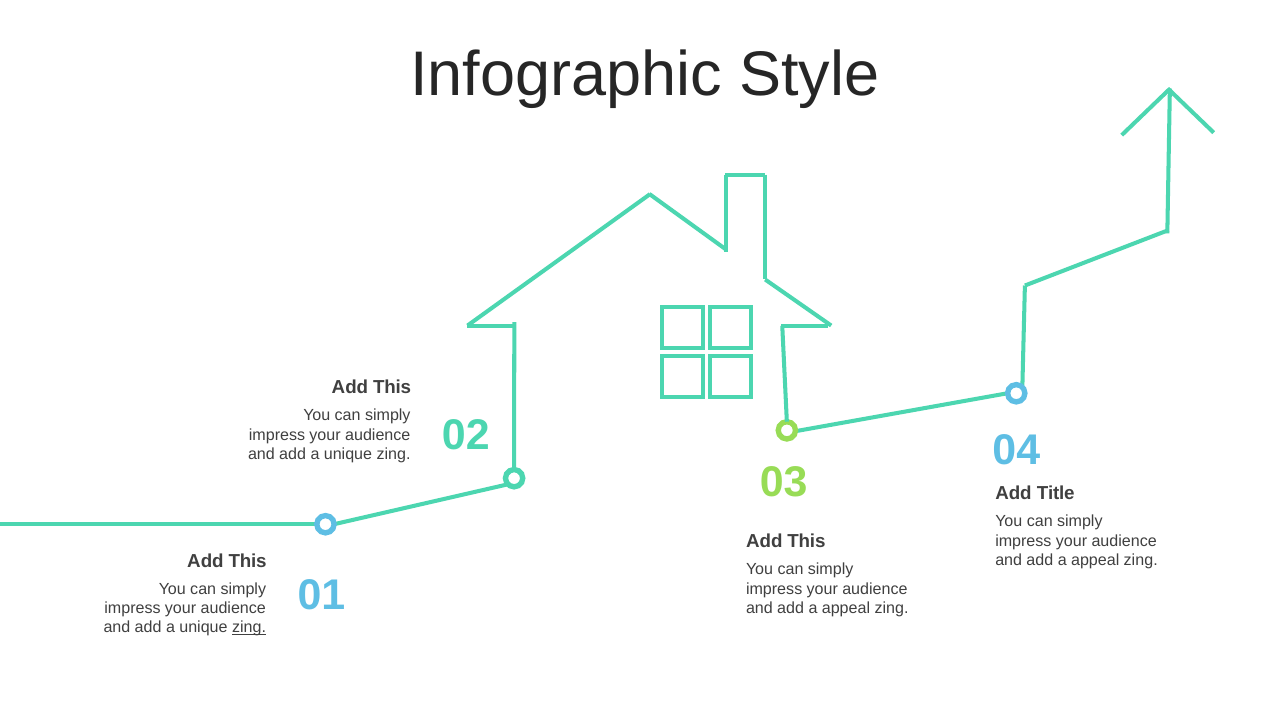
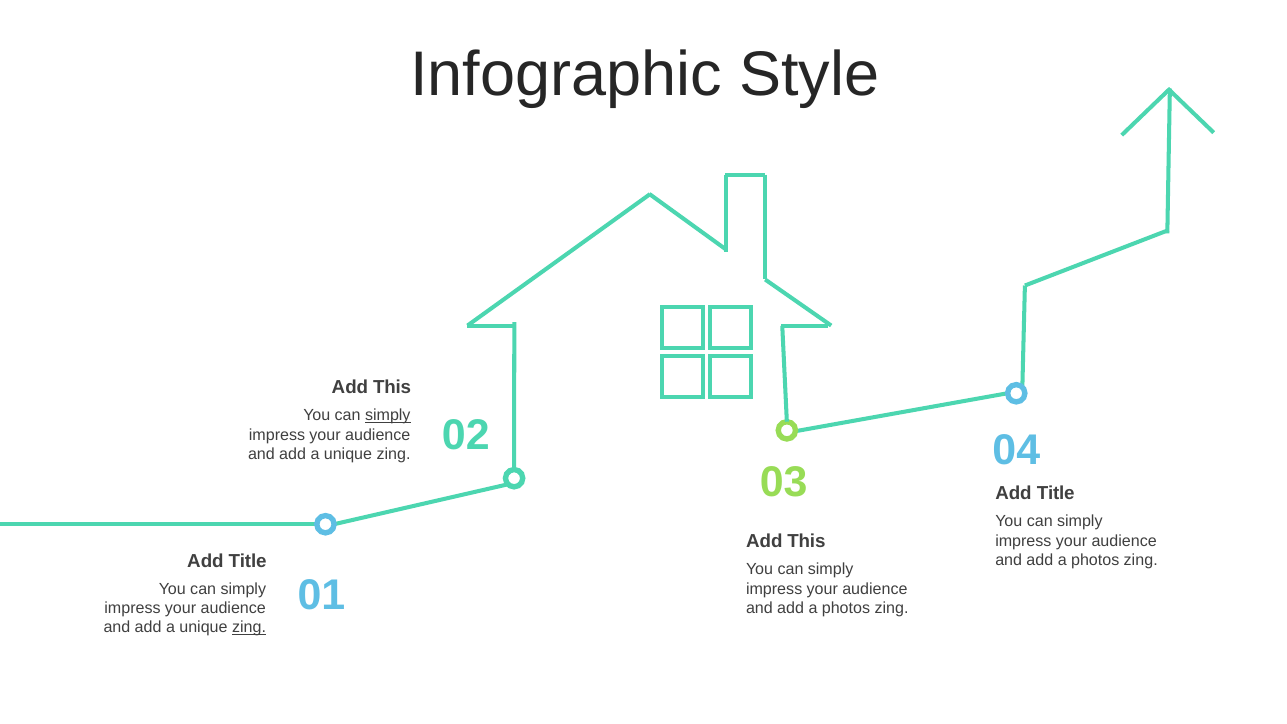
simply at (388, 416) underline: none -> present
This at (248, 561): This -> Title
appeal at (1095, 560): appeal -> photos
appeal at (846, 608): appeal -> photos
